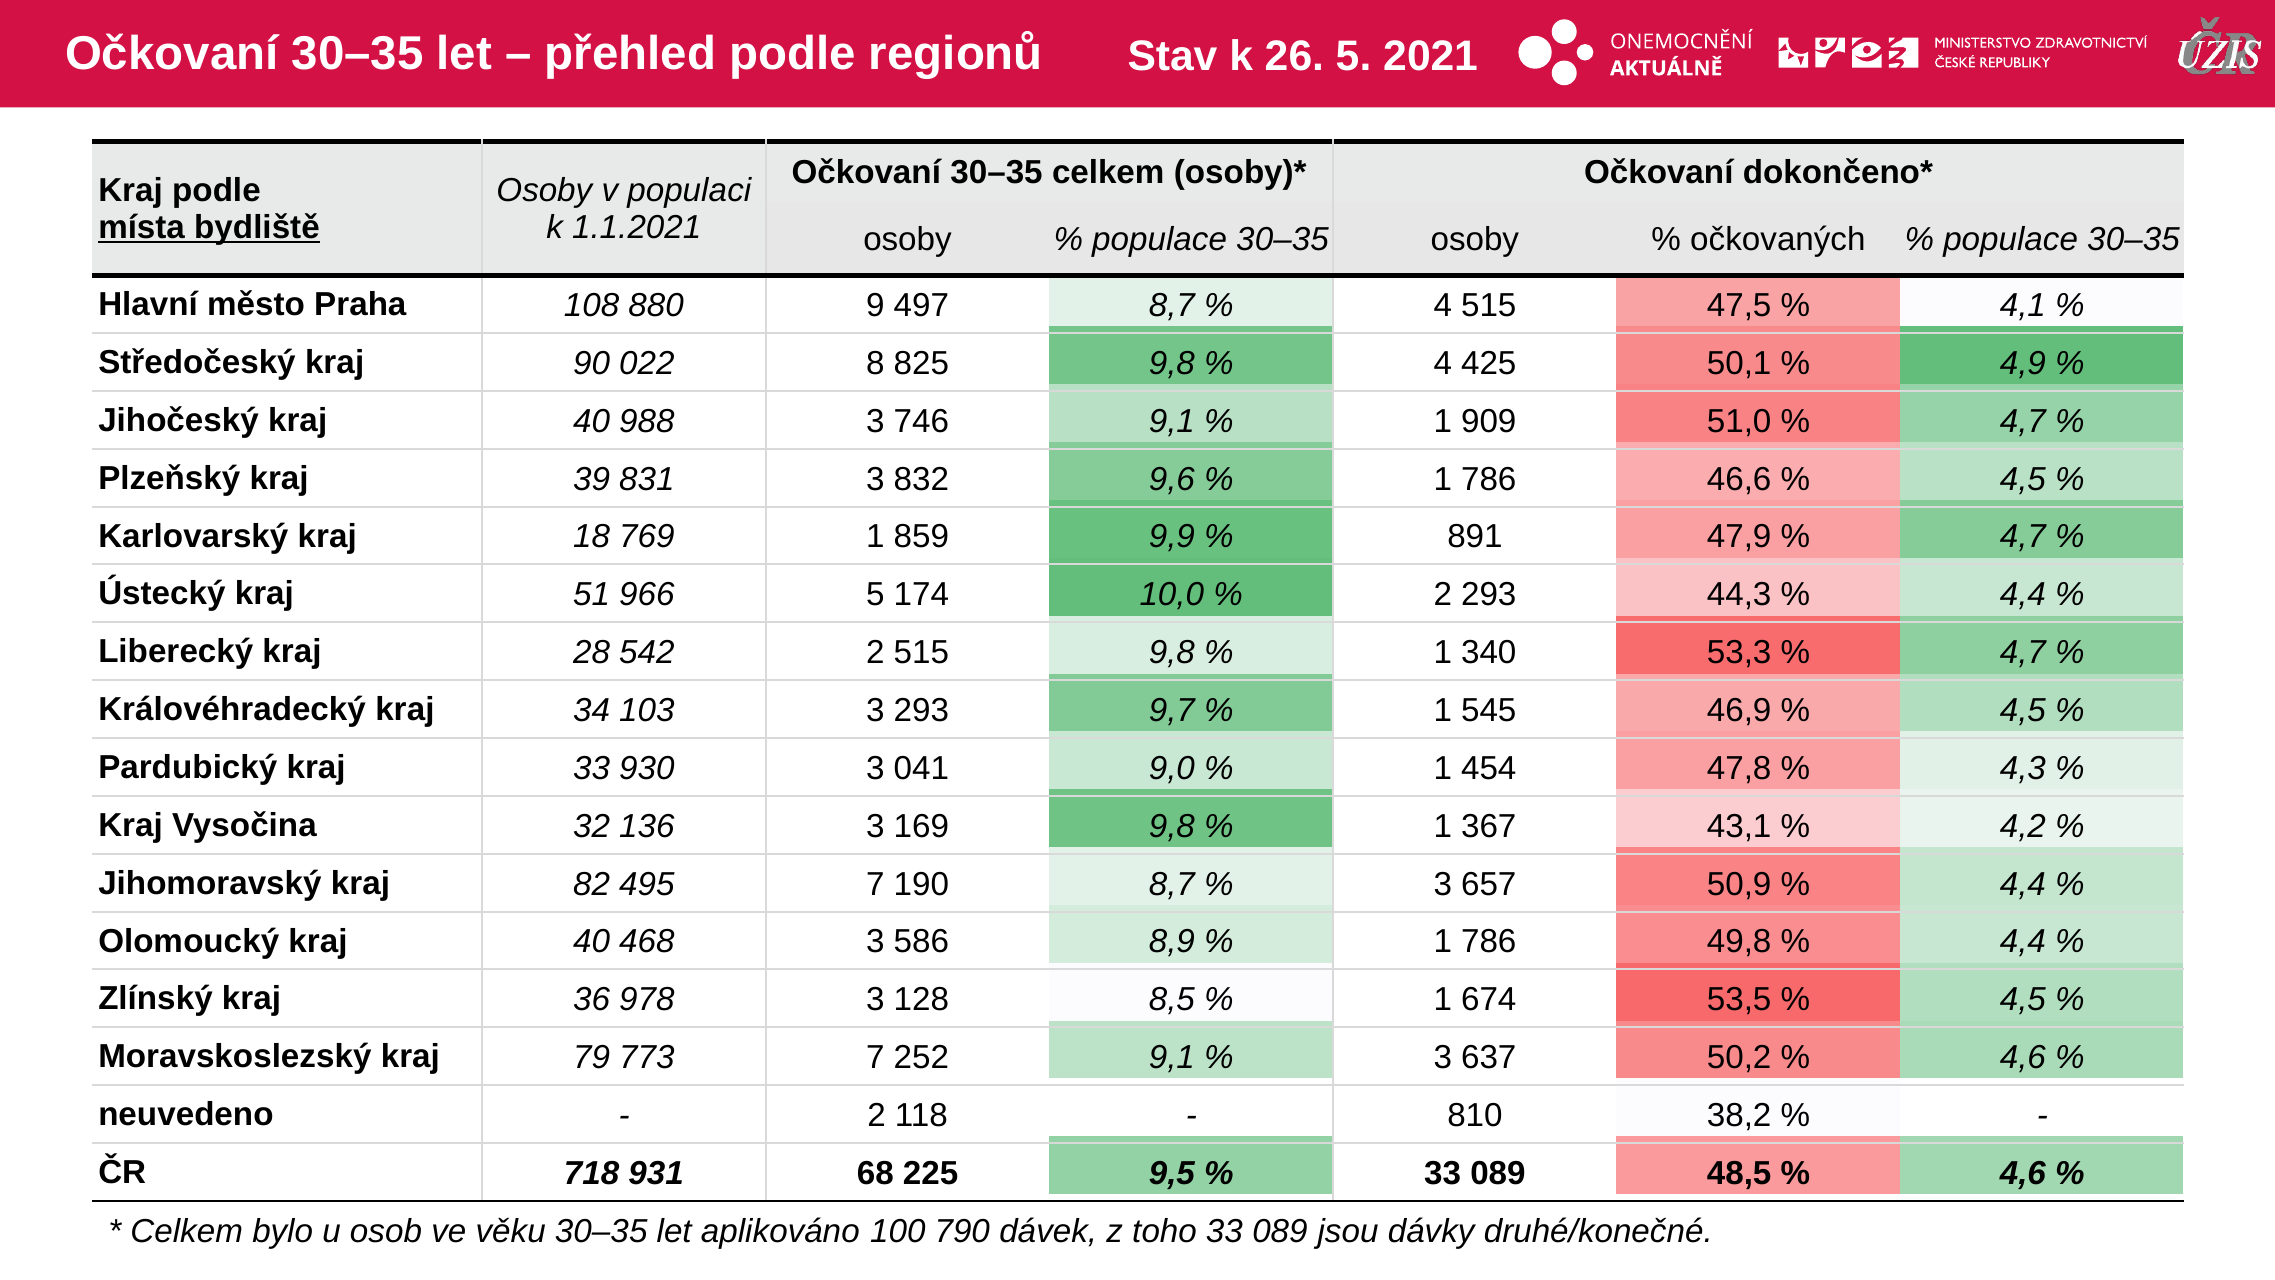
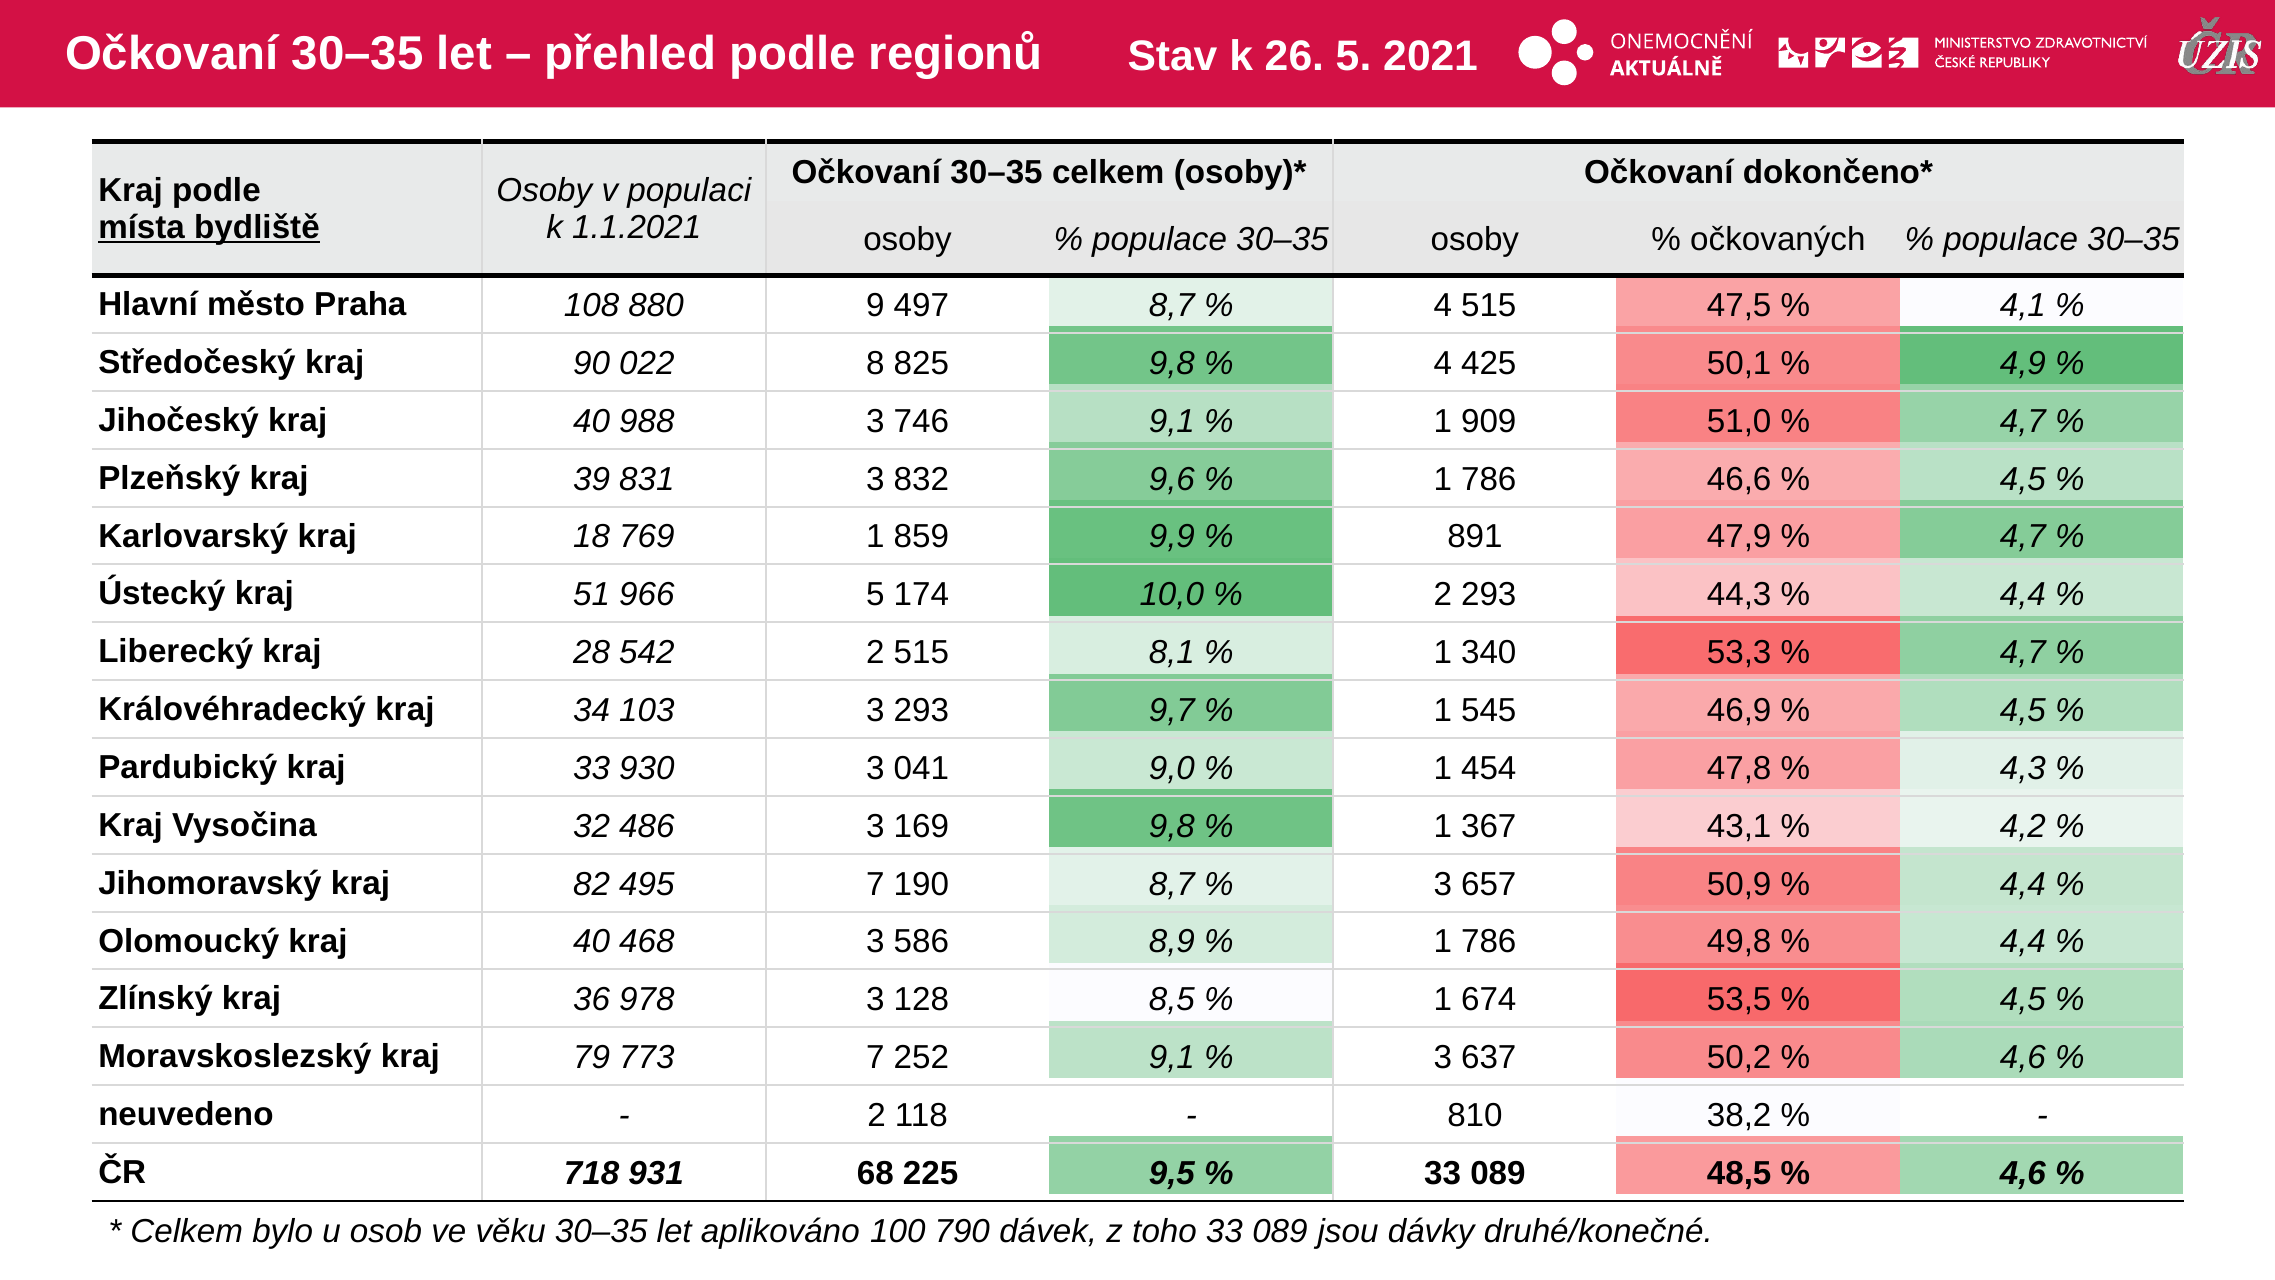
515 9,8: 9,8 -> 8,1
136: 136 -> 486
